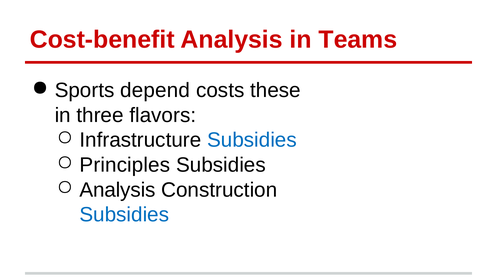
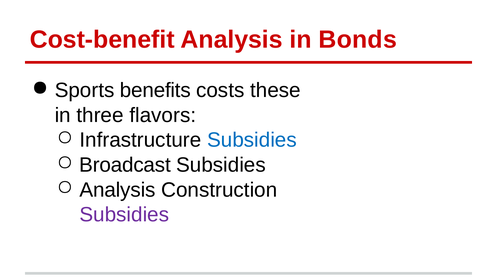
Teams: Teams -> Bonds
depend: depend -> benefits
Principles: Principles -> Broadcast
Subsidies at (124, 214) colour: blue -> purple
